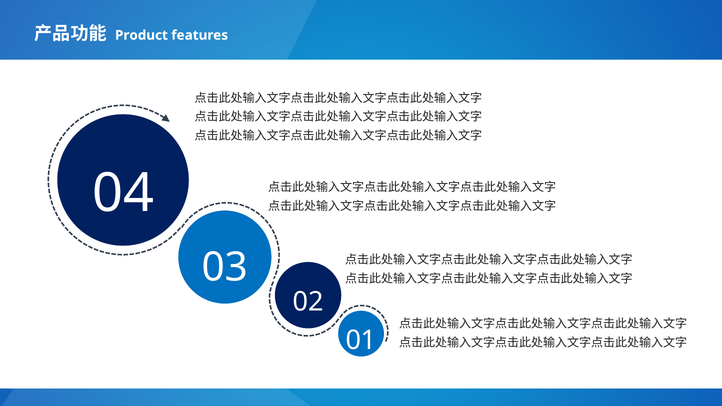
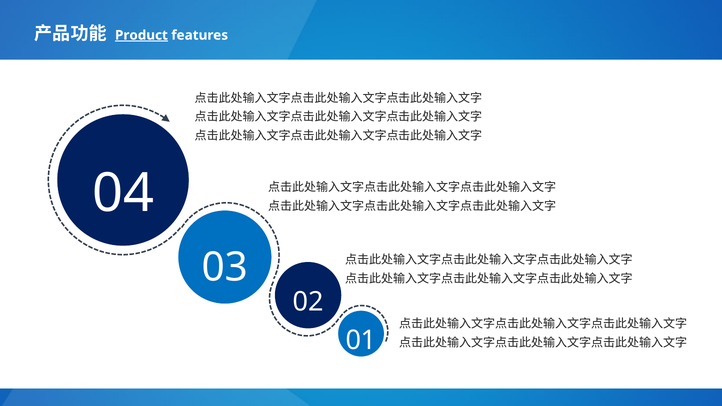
Product underline: none -> present
